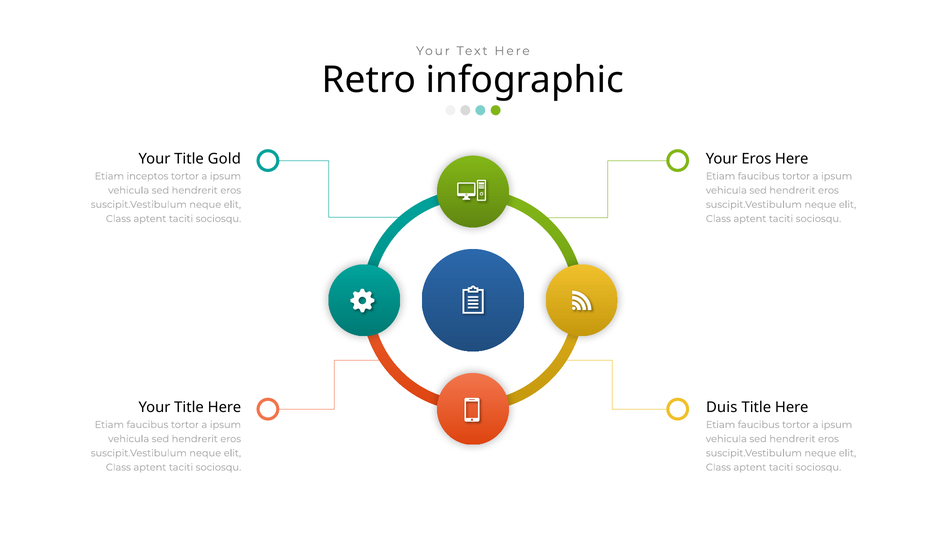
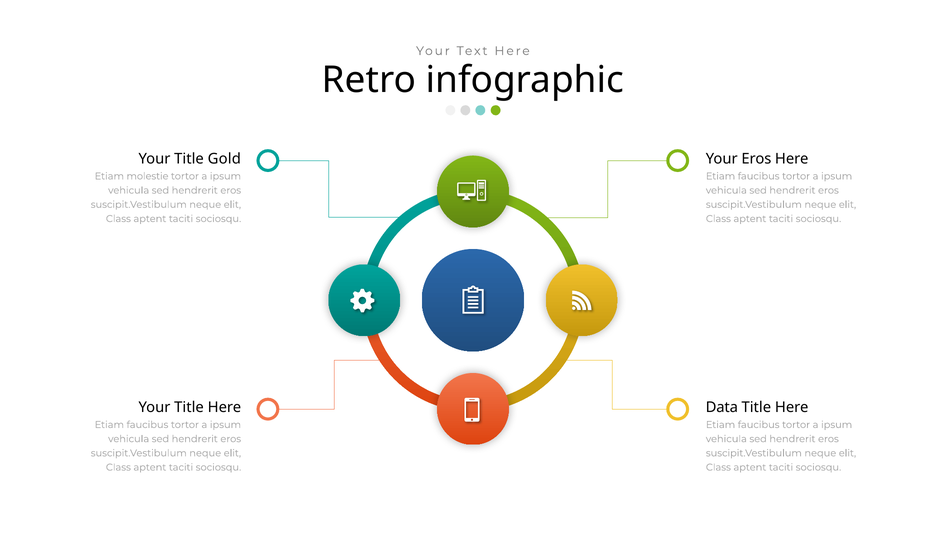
inceptos: inceptos -> molestie
Duis: Duis -> Data
